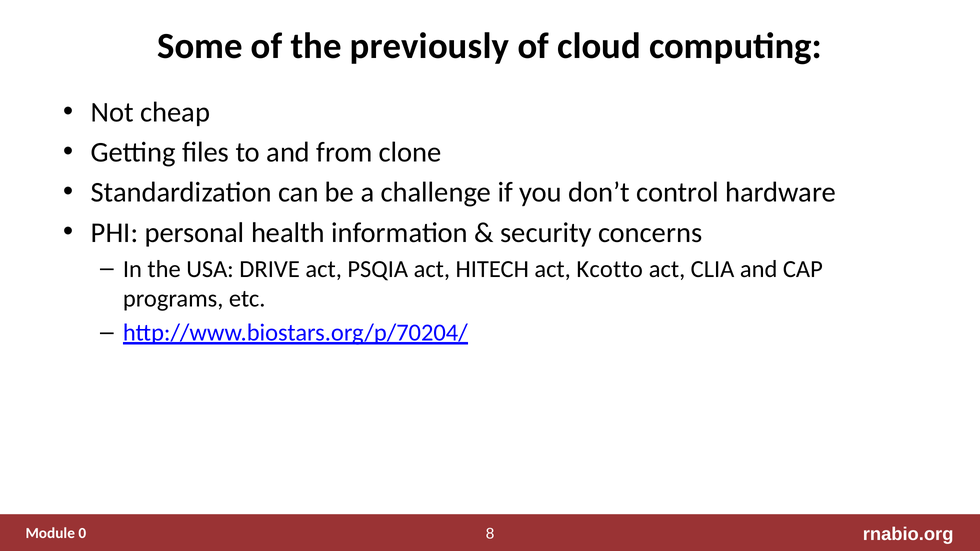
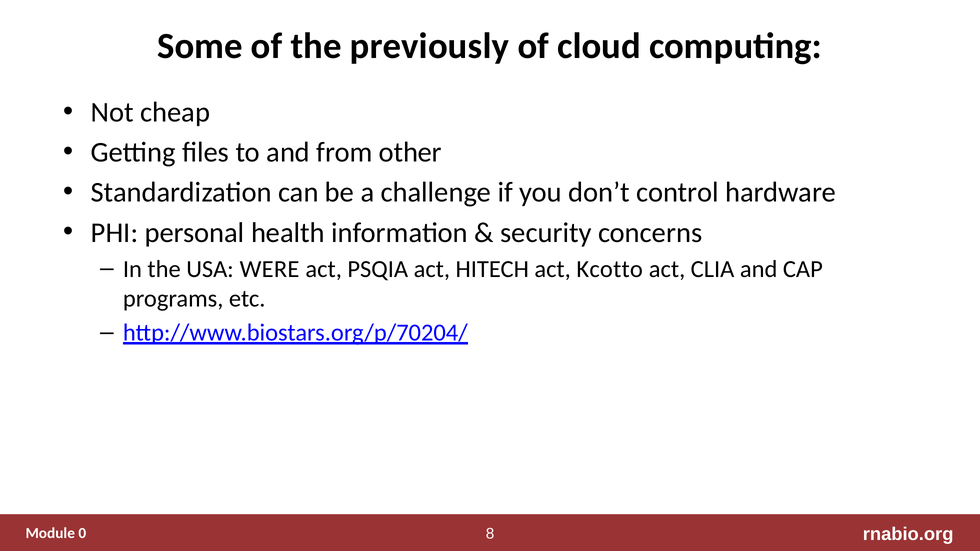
clone: clone -> other
DRIVE: DRIVE -> WERE
